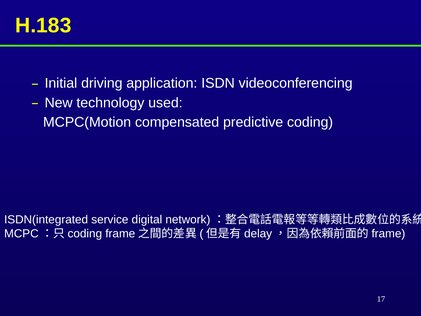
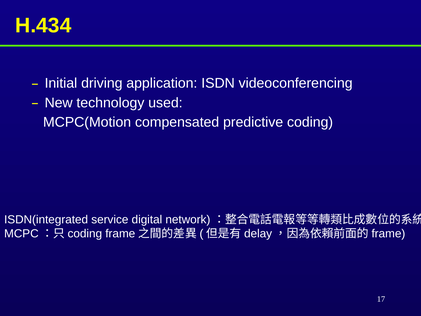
H.183: H.183 -> H.434
